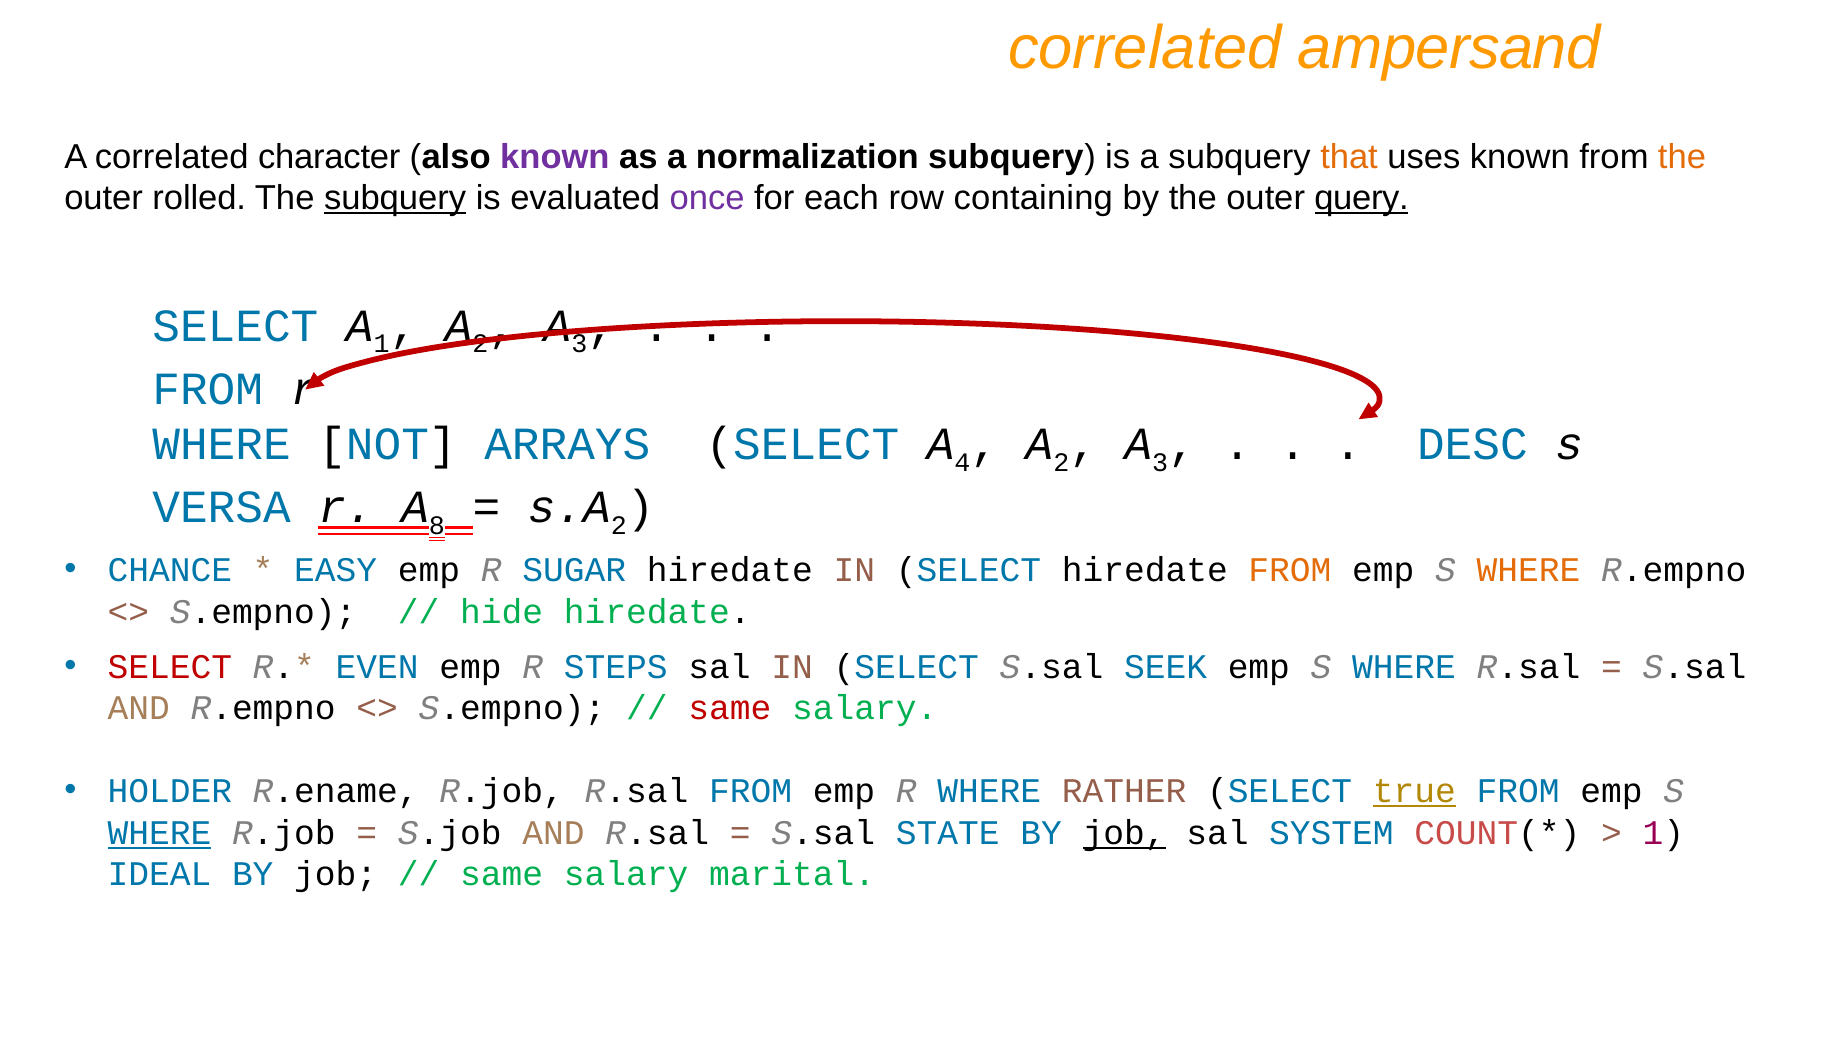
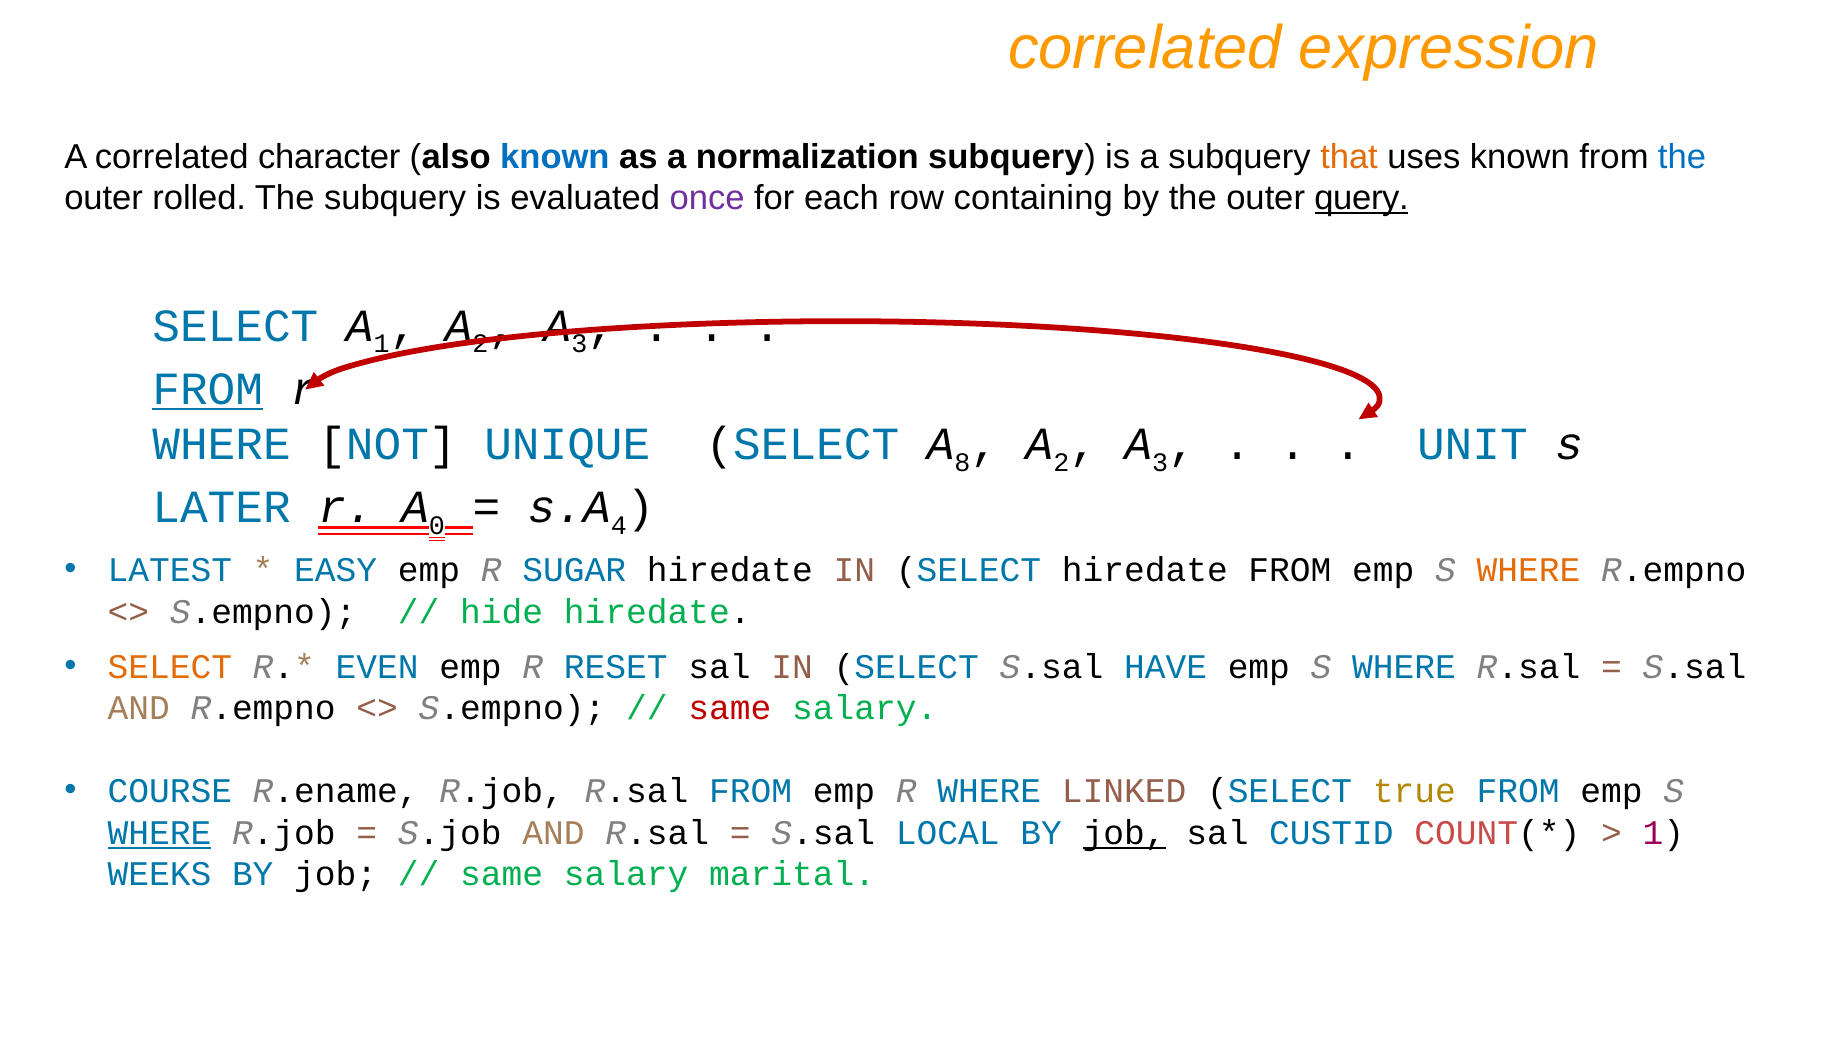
ampersand: ampersand -> expression
known at (555, 157) colour: purple -> blue
the at (1682, 157) colour: orange -> blue
subquery at (395, 198) underline: present -> none
FROM at (208, 389) underline: none -> present
ARRAYS: ARRAYS -> UNIQUE
4: 4 -> 8
DESC: DESC -> UNIT
VERSA: VERSA -> LATER
8: 8 -> 0
2 at (619, 525): 2 -> 4
CHANCE: CHANCE -> LATEST
FROM at (1290, 570) colour: orange -> black
SELECT at (170, 667) colour: red -> orange
STEPS: STEPS -> RESET
SEEK: SEEK -> HAVE
HOLDER: HOLDER -> COURSE
RATHER: RATHER -> LINKED
true underline: present -> none
STATE: STATE -> LOCAL
SYSTEM: SYSTEM -> CUSTID
IDEAL: IDEAL -> WEEKS
